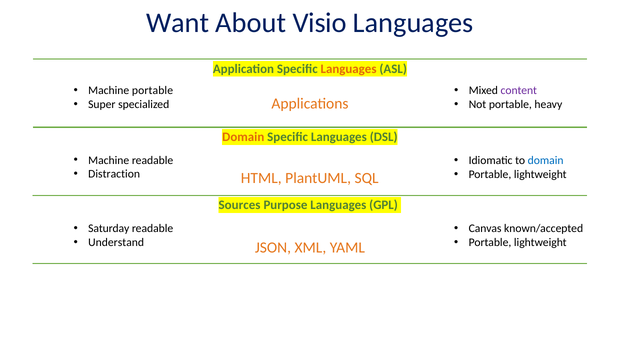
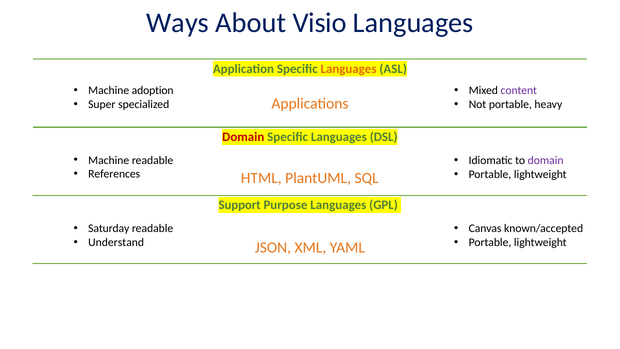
Want: Want -> Ways
Machine portable: portable -> adoption
Domain at (243, 137) colour: orange -> red
domain at (546, 160) colour: blue -> purple
Distraction: Distraction -> References
Sources: Sources -> Support
